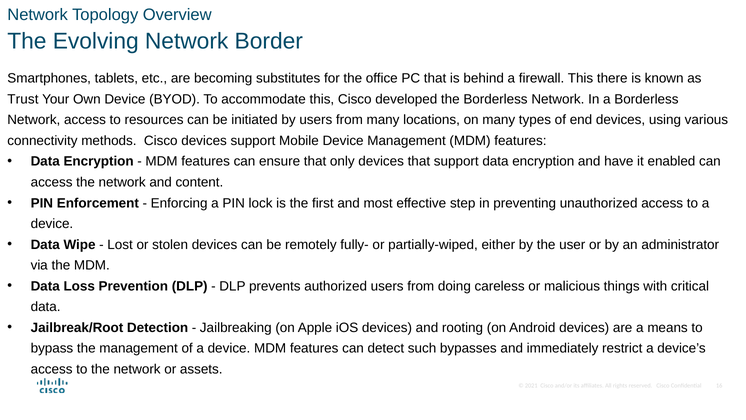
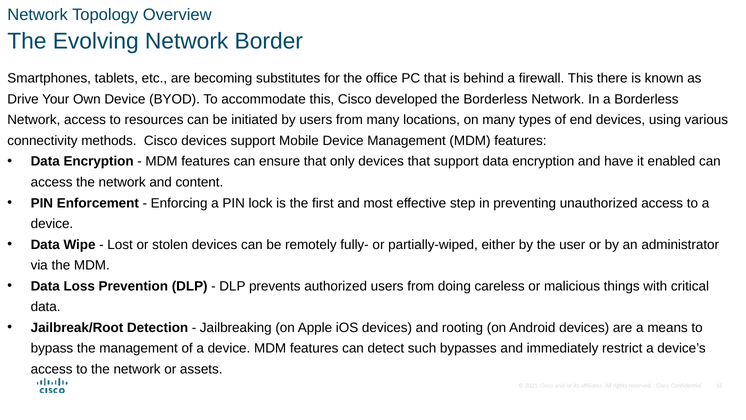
Trust: Trust -> Drive
